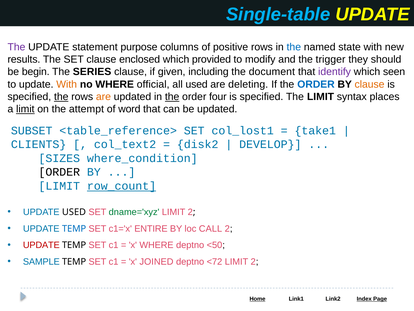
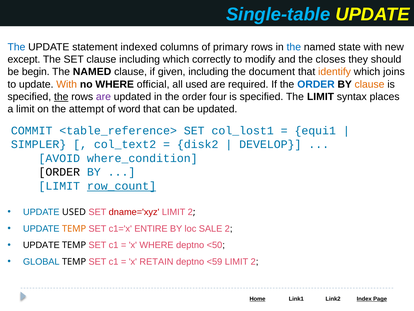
The at (16, 47) colour: purple -> blue
purpose: purpose -> indexed
positive: positive -> primary
results: results -> except
clause enclosed: enclosed -> including
provided: provided -> correctly
trigger: trigger -> closes
SERIES at (92, 72): SERIES -> NAMED
identify colour: purple -> orange
seen: seen -> joins
deleting: deleting -> required
are at (103, 97) colour: orange -> purple
the at (172, 97) underline: present -> none
limit at (25, 109) underline: present -> none
SUBSET: SUBSET -> COMMIT
take1: take1 -> equi1
CLIENTS: CLIENTS -> SIMPLER
SIZES: SIZES -> AVOID
dname='xyz colour: green -> red
TEMP at (74, 228) colour: blue -> orange
CALL: CALL -> SALE
UPDATE at (41, 245) colour: red -> black
SAMPLE: SAMPLE -> GLOBAL
JOINED: JOINED -> RETAIN
<72: <72 -> <59
